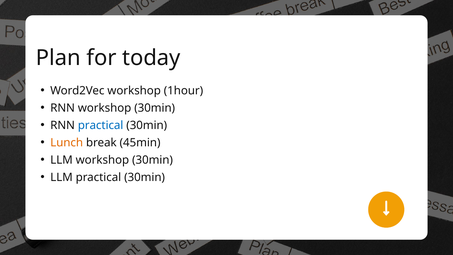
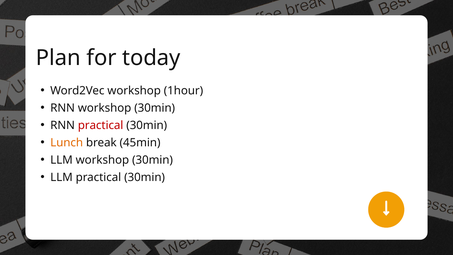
practical at (101, 125) colour: blue -> red
